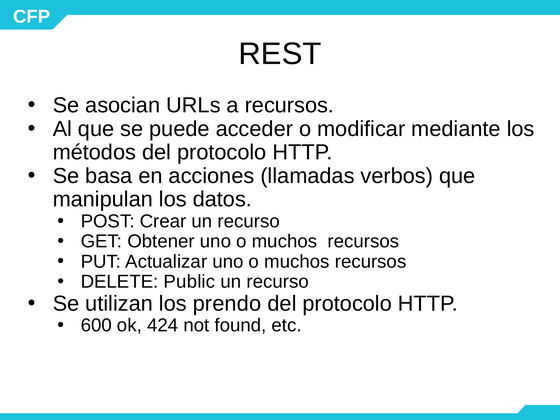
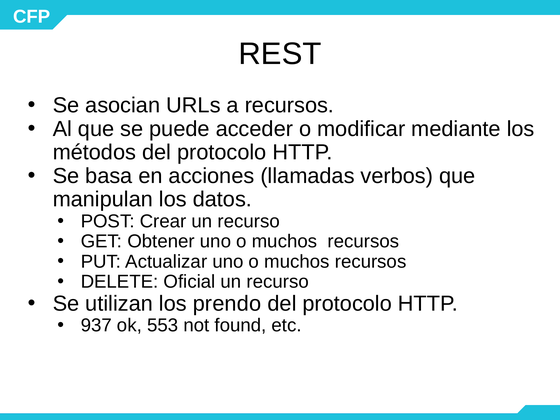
Public: Public -> Oficial
600: 600 -> 937
424: 424 -> 553
